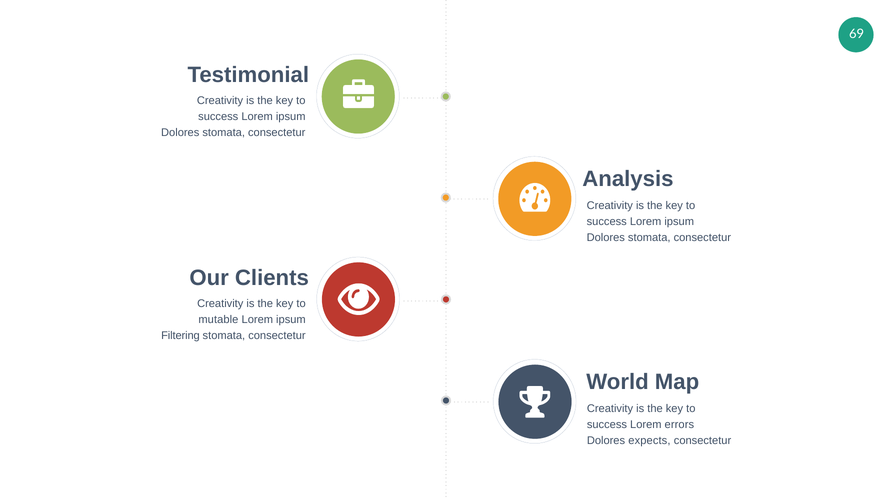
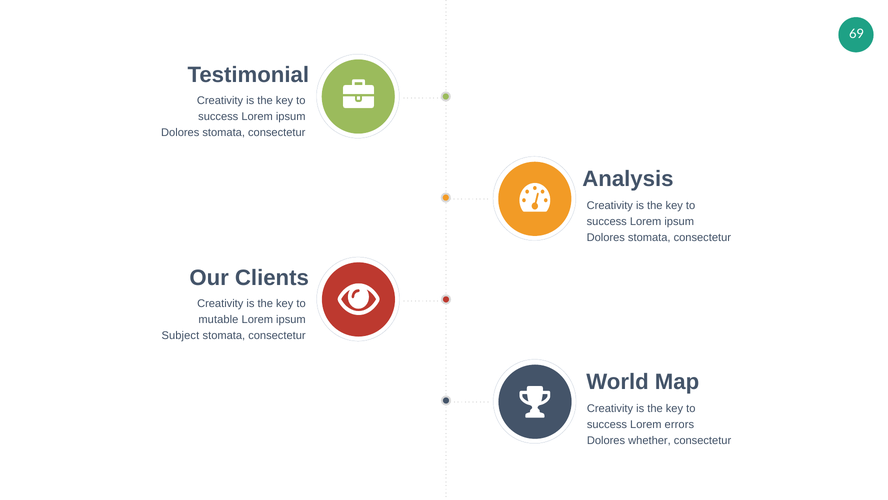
Filtering: Filtering -> Subject
expects: expects -> whether
